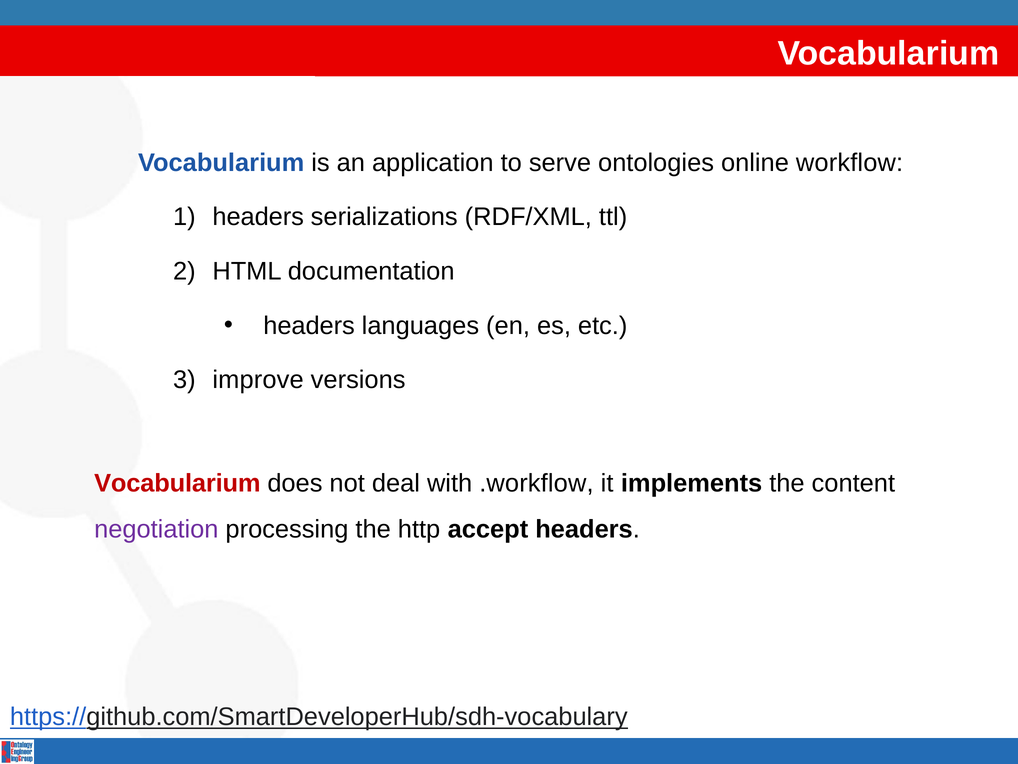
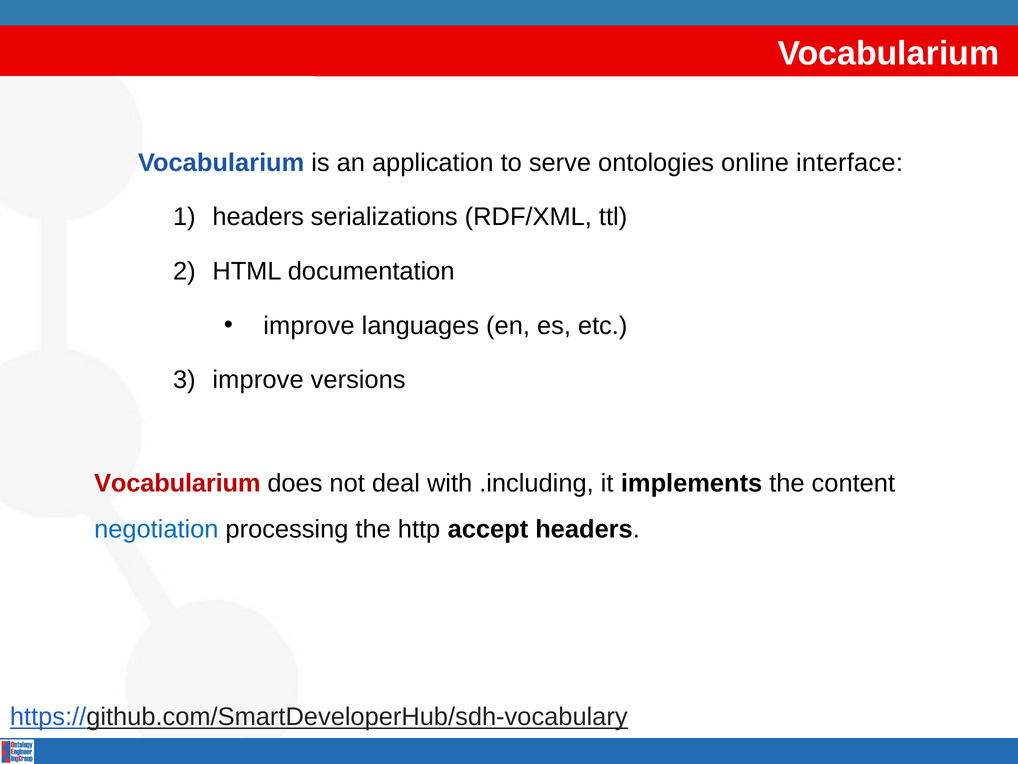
workflow: workflow -> interface
headers at (309, 325): headers -> improve
.workflow: .workflow -> .including
negotiation colour: purple -> blue
